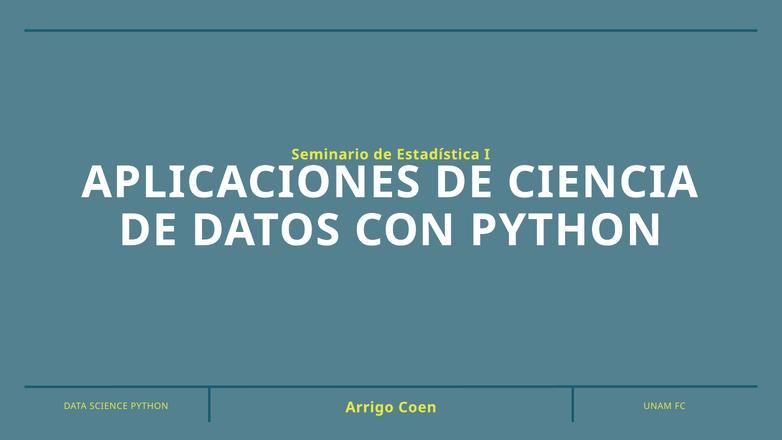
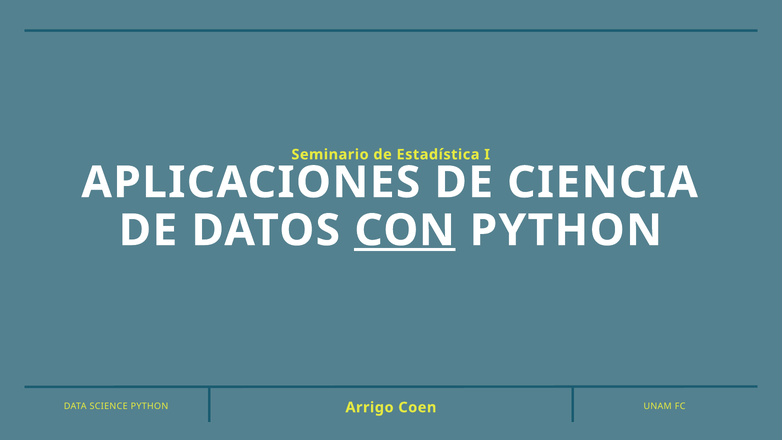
CON underline: none -> present
